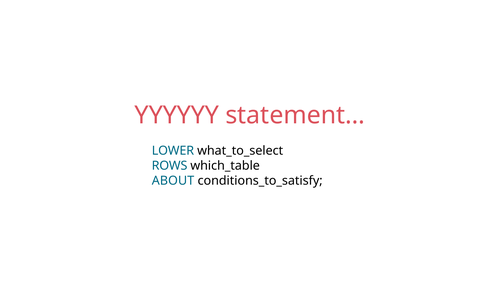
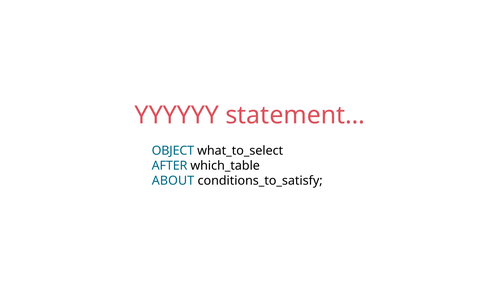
LOWER: LOWER -> OBJECT
ROWS: ROWS -> AFTER
